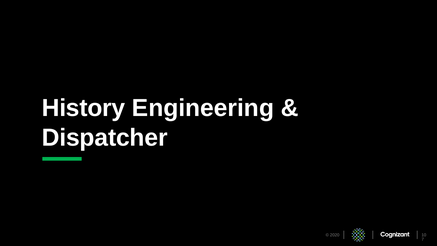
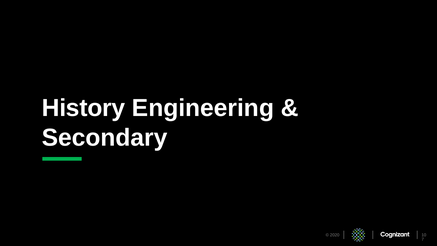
Dispatcher: Dispatcher -> Secondary
